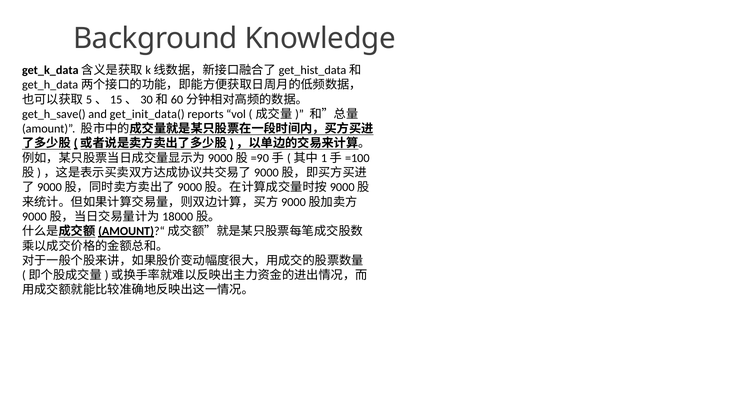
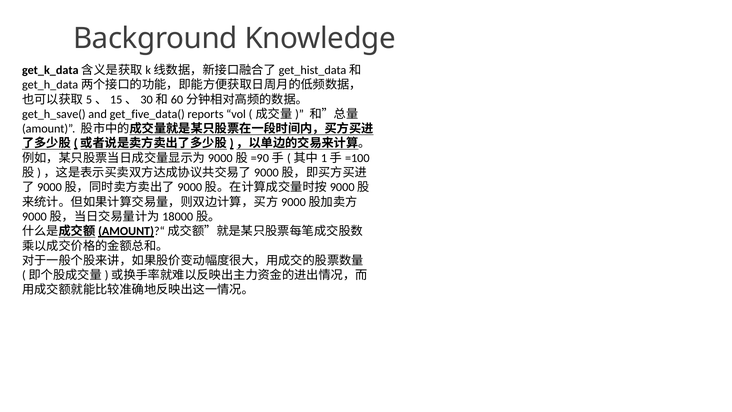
get_init_data(: get_init_data( -> get_five_data(
